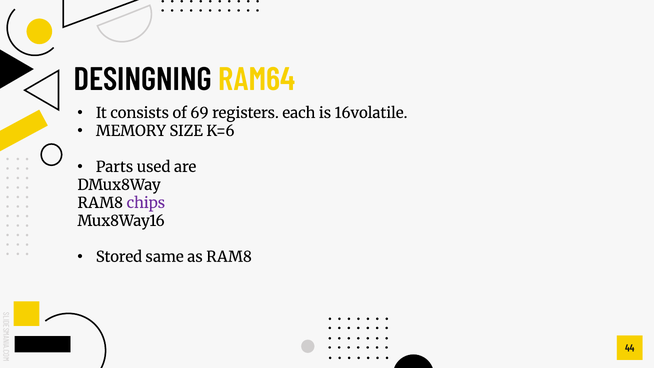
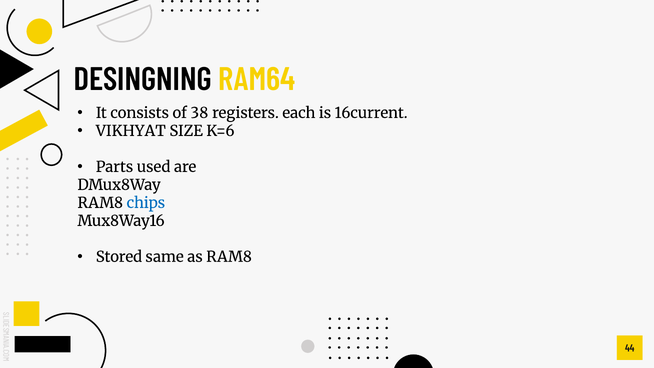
69: 69 -> 38
16volatile: 16volatile -> 16current
MEMORY: MEMORY -> VIKHYAT
chips colour: purple -> blue
